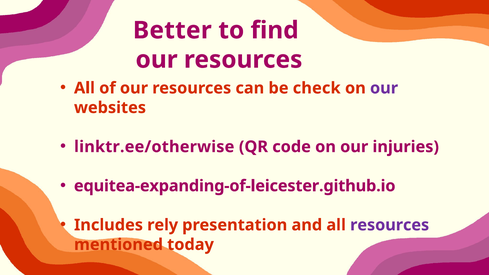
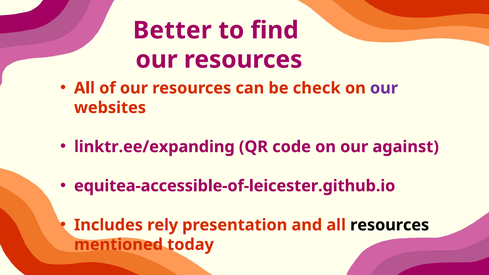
linktr.ee/otherwise: linktr.ee/otherwise -> linktr.ee/expanding
injuries: injuries -> against
equitea-expanding-of-leicester.github.io: equitea-expanding-of-leicester.github.io -> equitea-accessible-of-leicester.github.io
resources at (390, 225) colour: purple -> black
